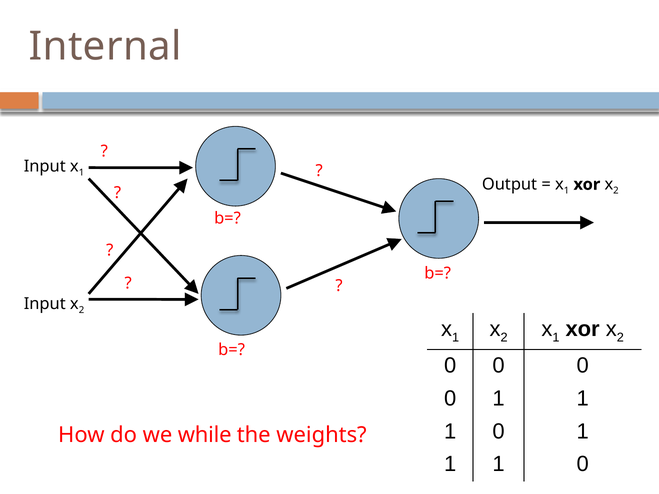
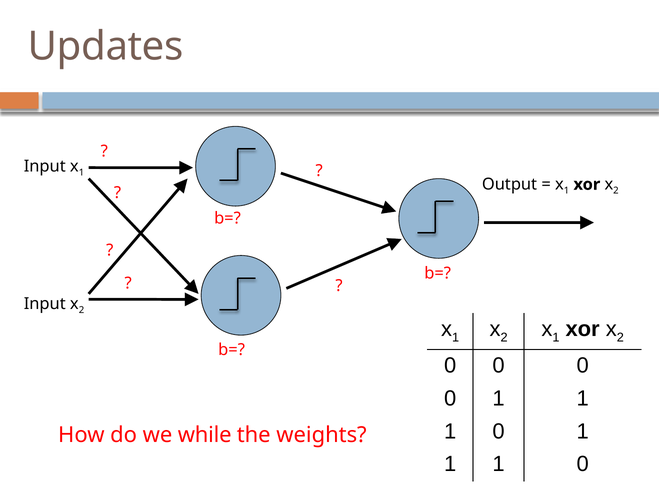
Internal: Internal -> Updates
